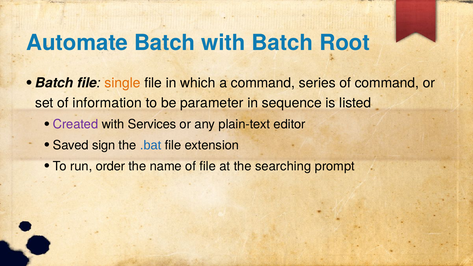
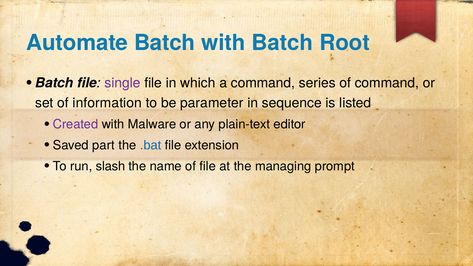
single colour: orange -> purple
Services: Services -> Malware
sign: sign -> part
order: order -> slash
searching: searching -> managing
